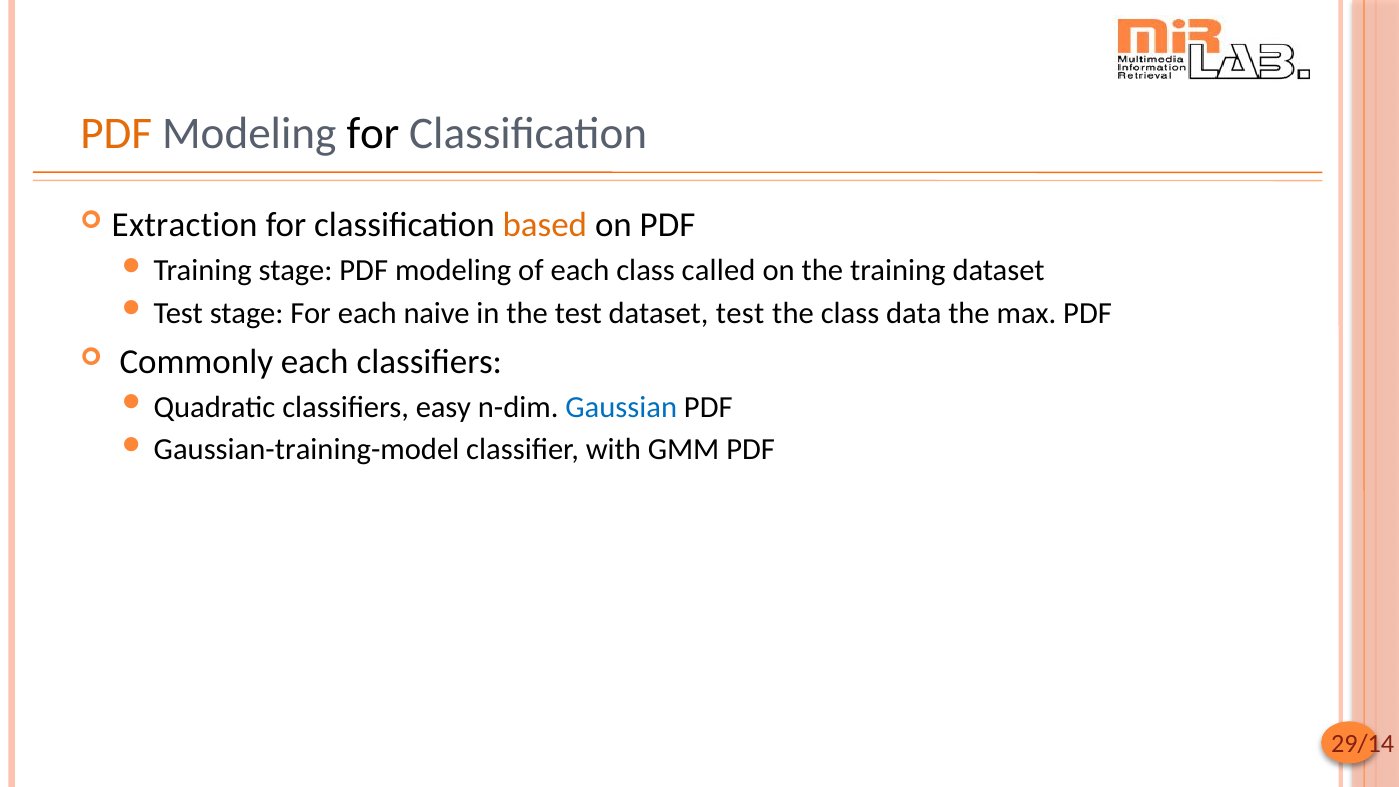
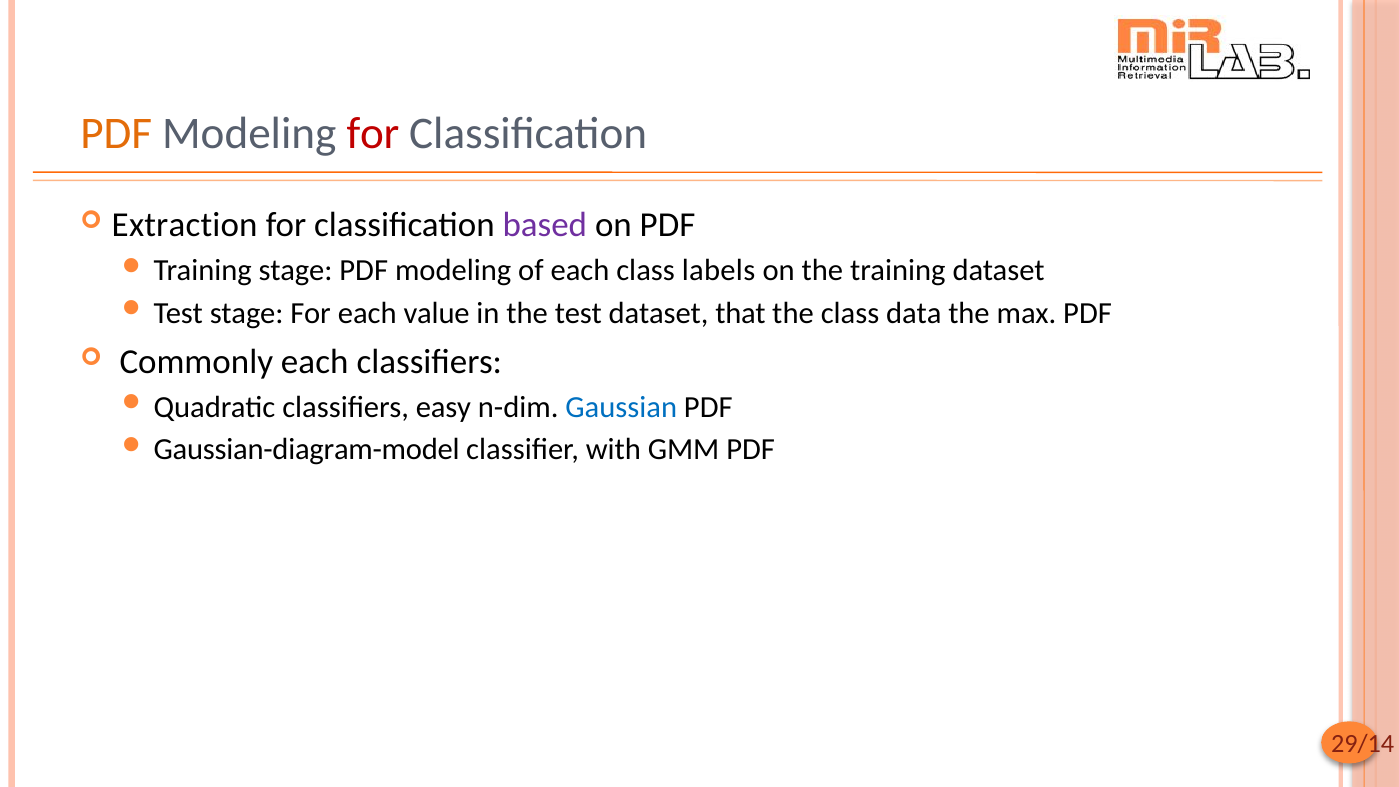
for at (373, 134) colour: black -> red
based colour: orange -> purple
called: called -> labels
naive: naive -> value
dataset test: test -> that
Gaussian-training-model: Gaussian-training-model -> Gaussian-diagram-model
